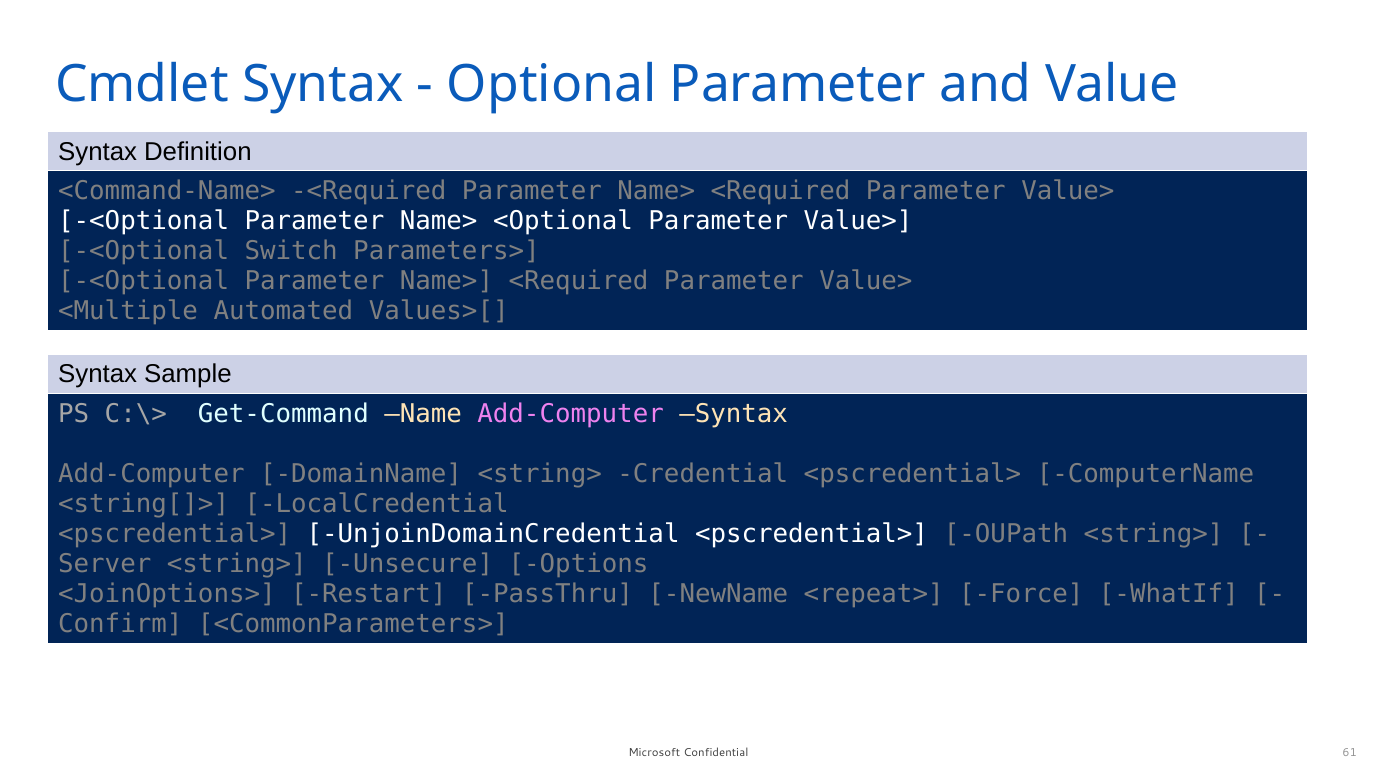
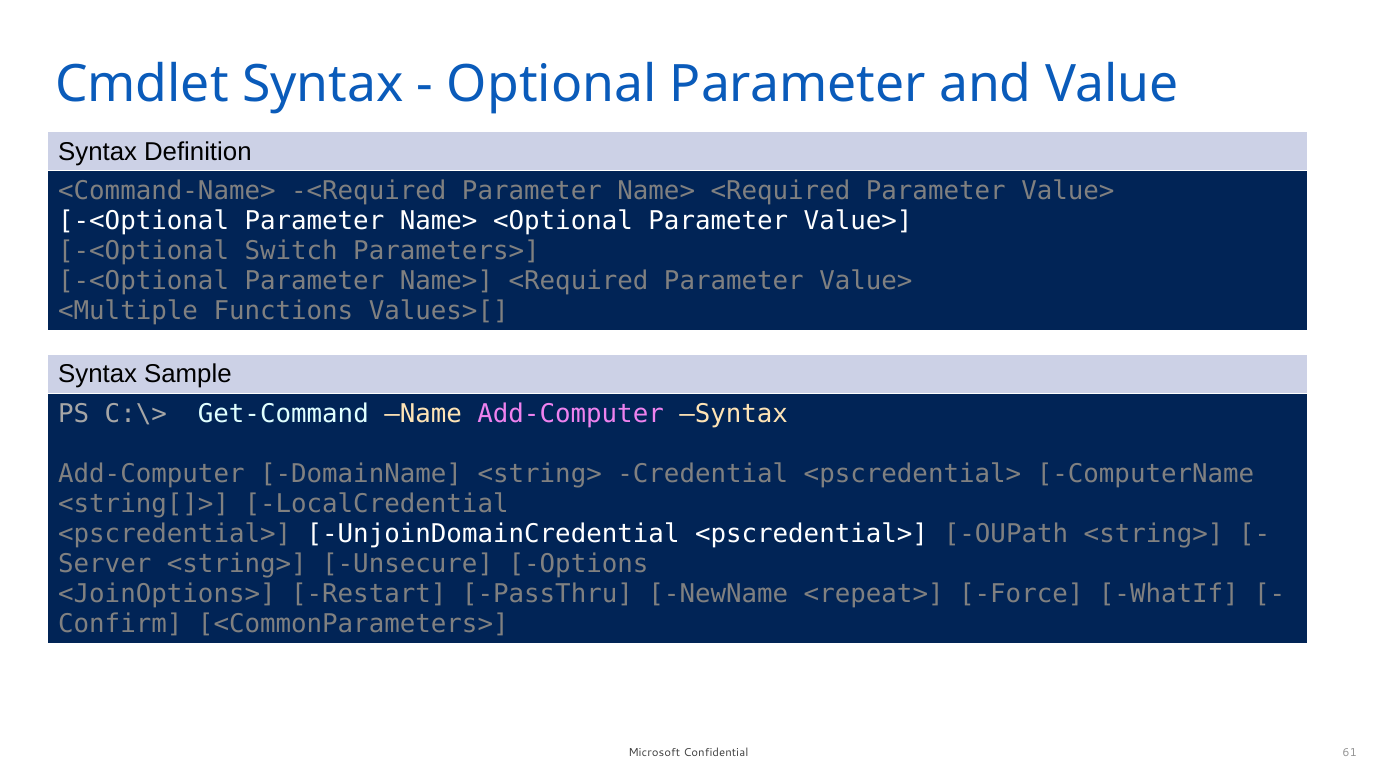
Automated: Automated -> Functions
